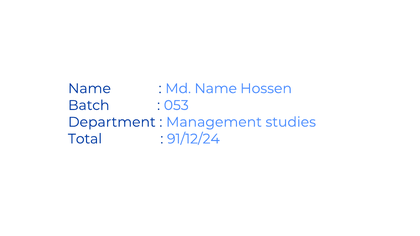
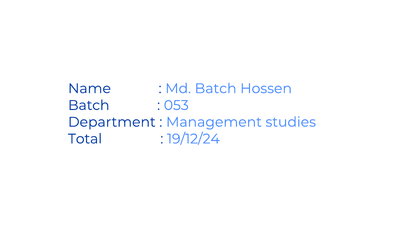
Md Name: Name -> Batch
91/12/24: 91/12/24 -> 19/12/24
